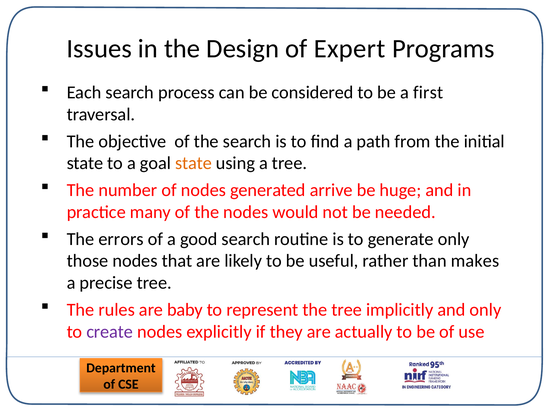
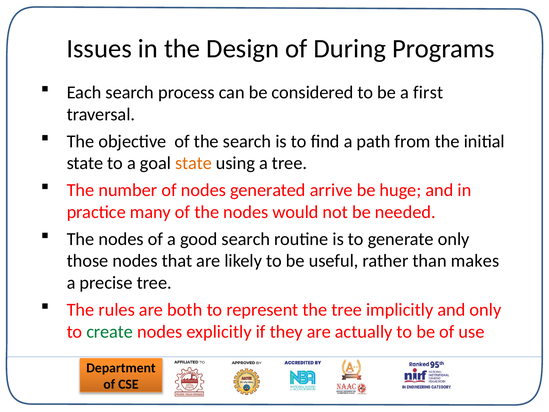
Expert: Expert -> During
errors at (121, 239): errors -> nodes
baby: baby -> both
create colour: purple -> green
